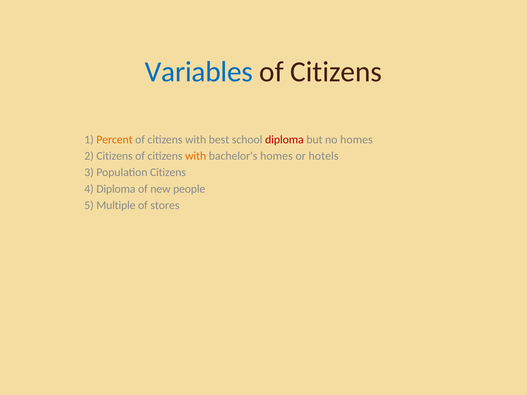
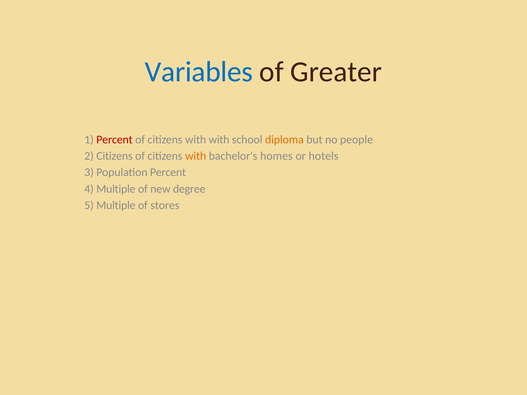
Citizens at (336, 72): Citizens -> Greater
Percent at (114, 140) colour: orange -> red
with best: best -> with
diploma at (284, 140) colour: red -> orange
no homes: homes -> people
Population Citizens: Citizens -> Percent
4 Diploma: Diploma -> Multiple
people: people -> degree
